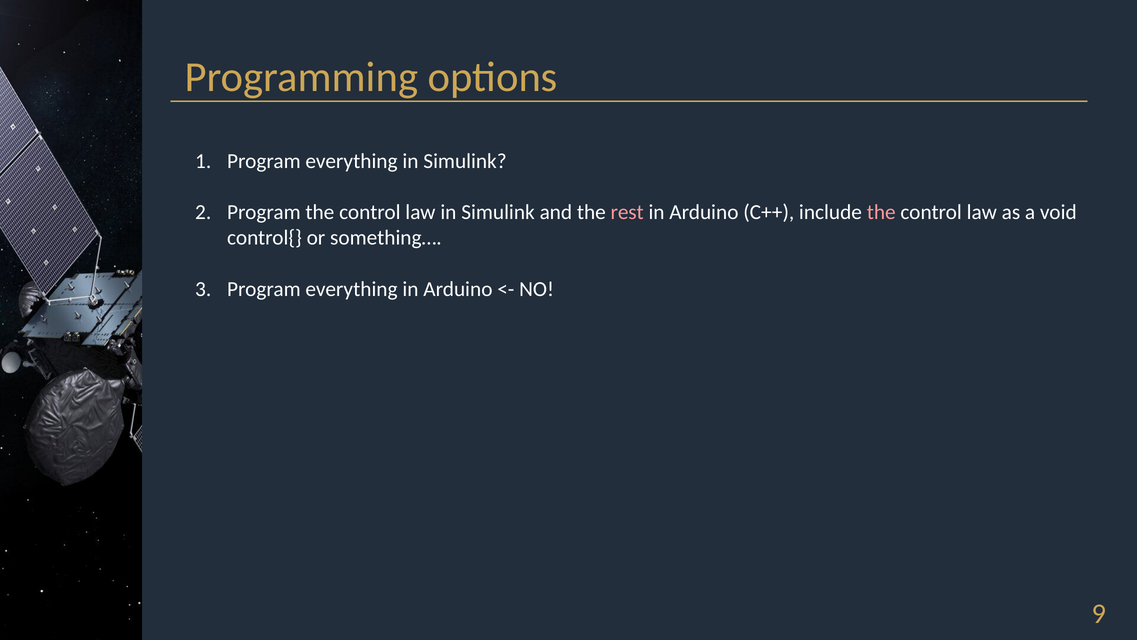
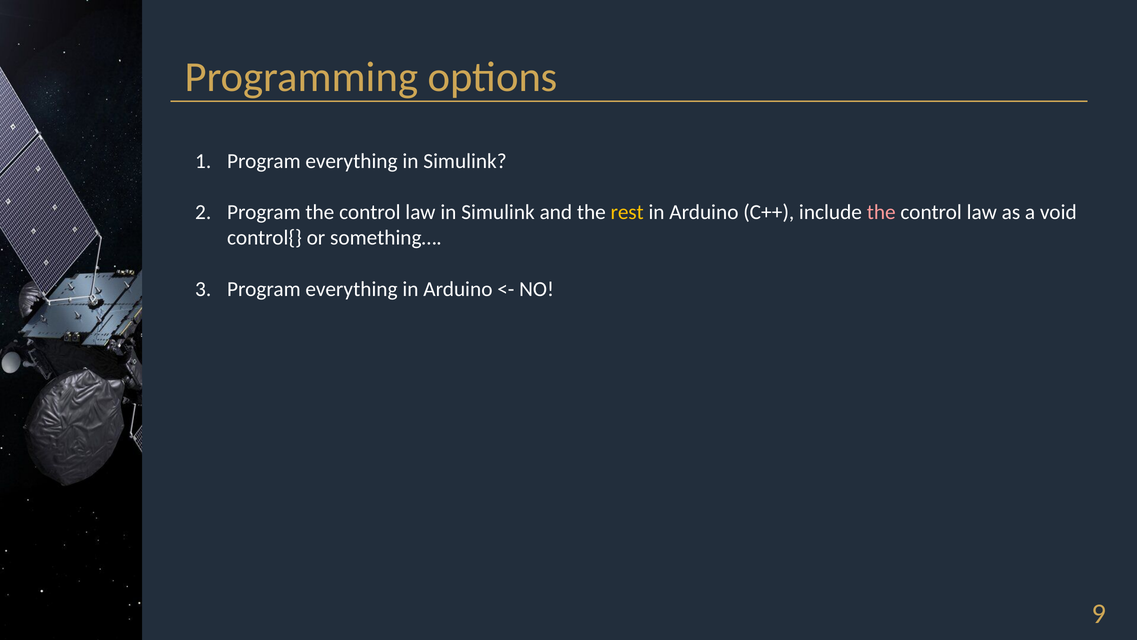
rest colour: pink -> yellow
